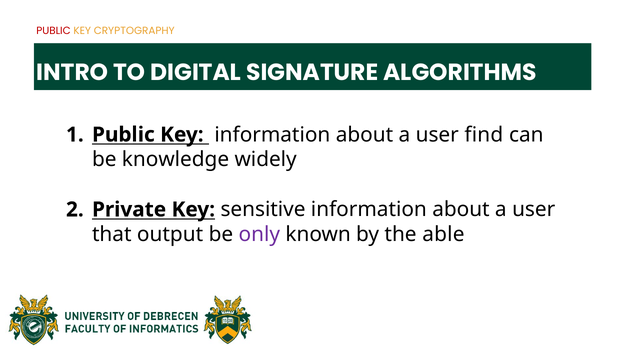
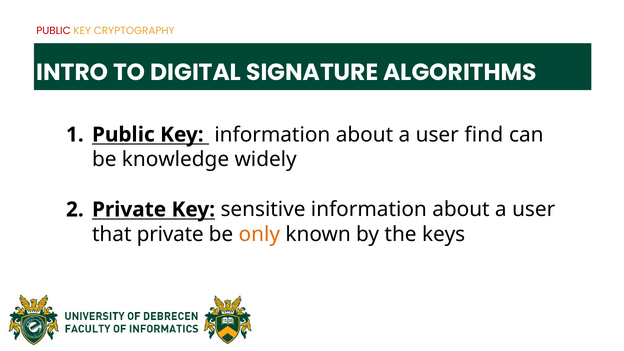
that output: output -> private
only colour: purple -> orange
able: able -> keys
